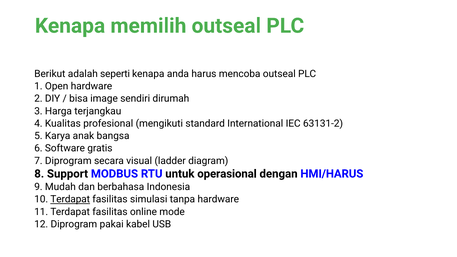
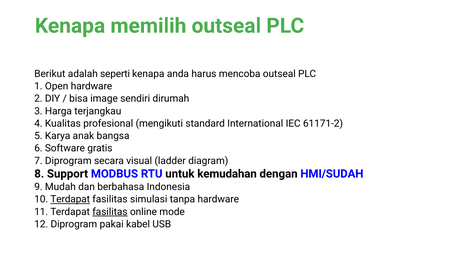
63131-2: 63131-2 -> 61171-2
operasional: operasional -> kemudahan
HMI/HARUS: HMI/HARUS -> HMI/SUDAH
fasilitas at (110, 212) underline: none -> present
